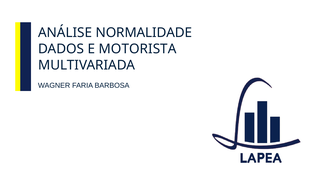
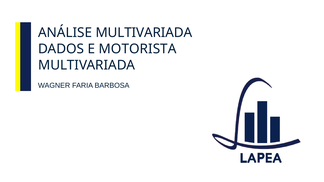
ANÁLISE NORMALIDADE: NORMALIDADE -> MULTIVARIADA
